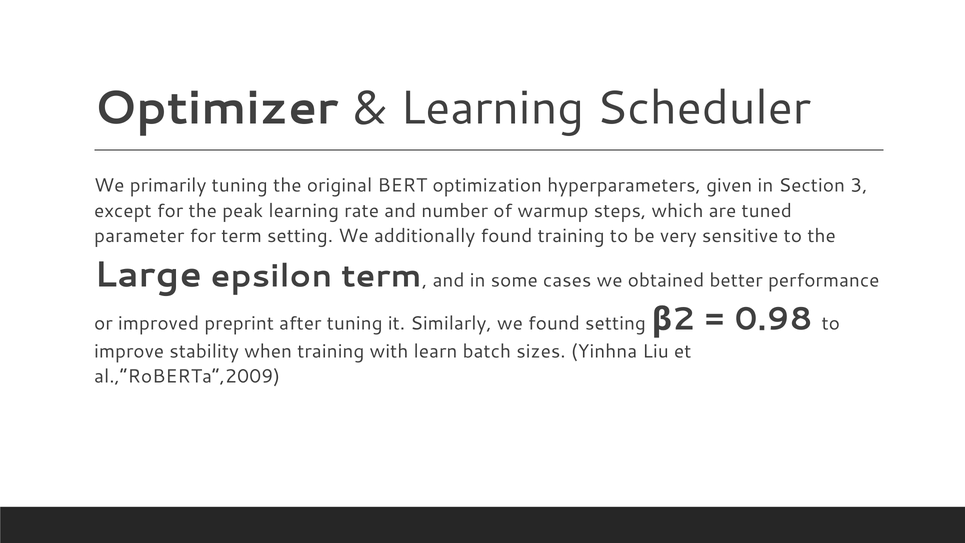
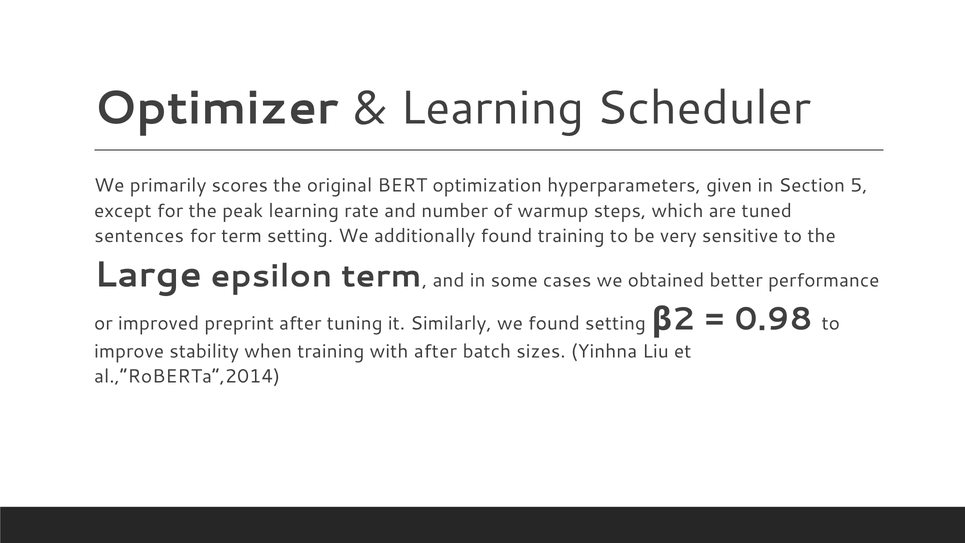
primarily tuning: tuning -> scores
3: 3 -> 5
parameter: parameter -> sentences
with learn: learn -> after
al.,”RoBERTa”,2009: al.,”RoBERTa”,2009 -> al.,”RoBERTa”,2014
